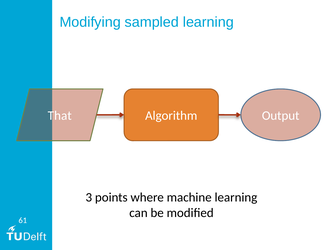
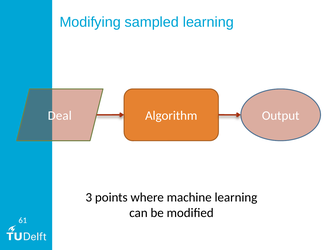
That: That -> Deal
